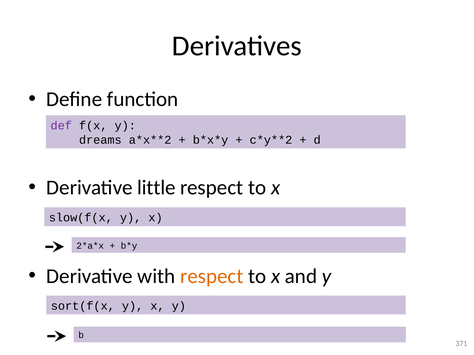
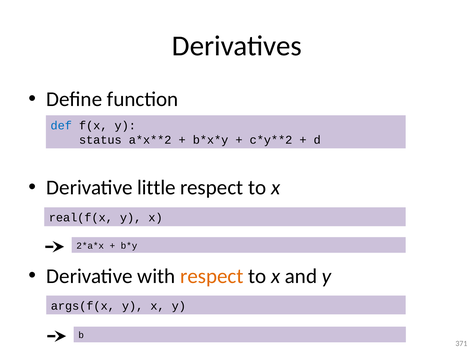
def colour: purple -> blue
dreams: dreams -> status
slow(f(x: slow(f(x -> real(f(x
sort(f(x: sort(f(x -> args(f(x
